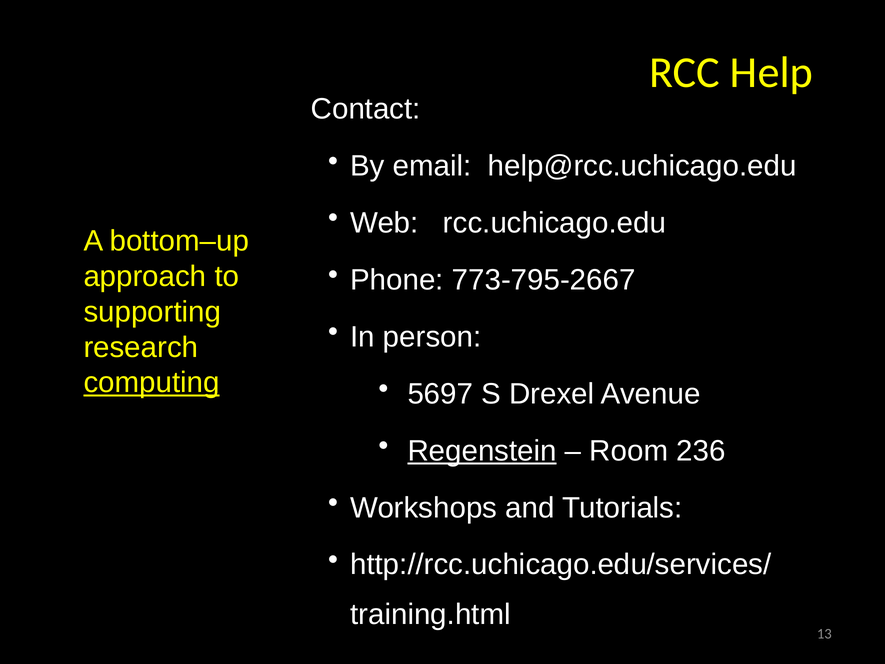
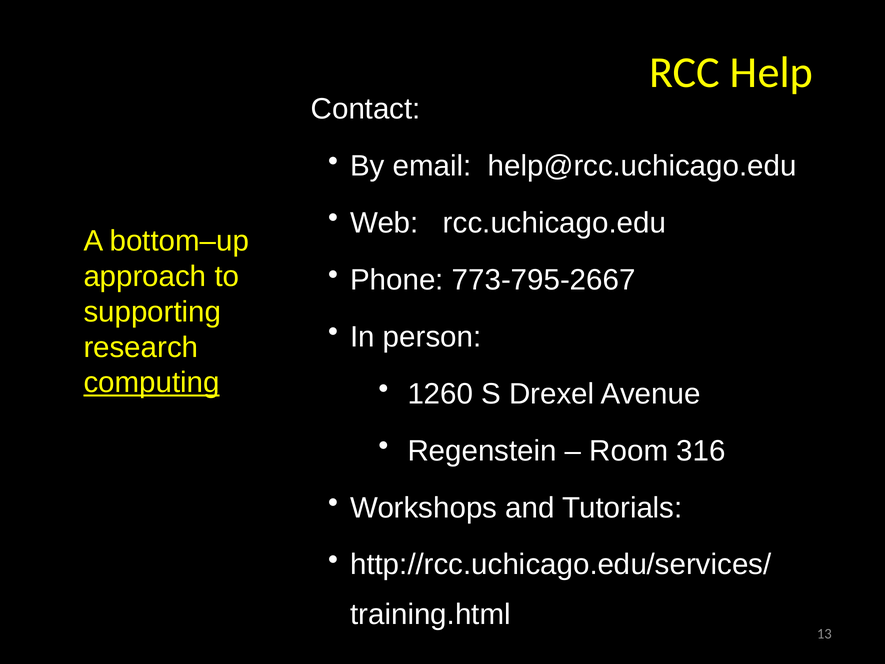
5697: 5697 -> 1260
Regenstein underline: present -> none
236: 236 -> 316
